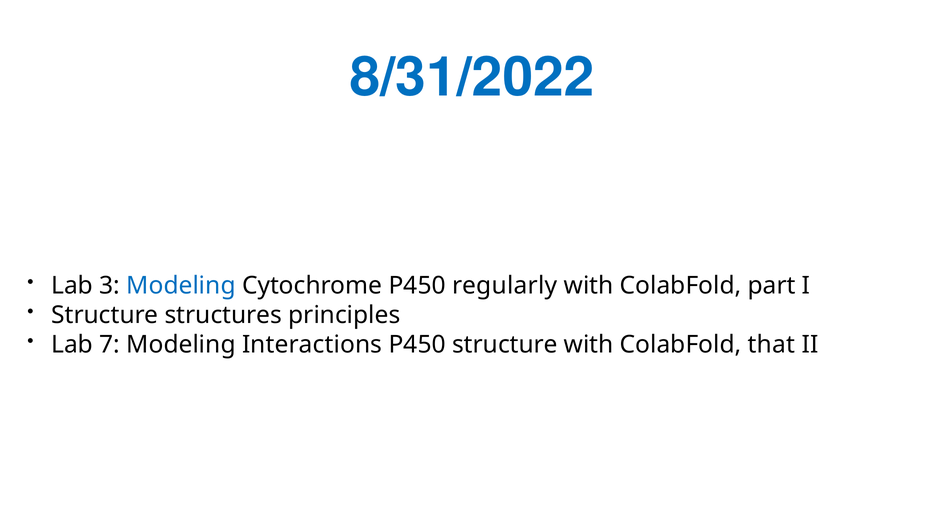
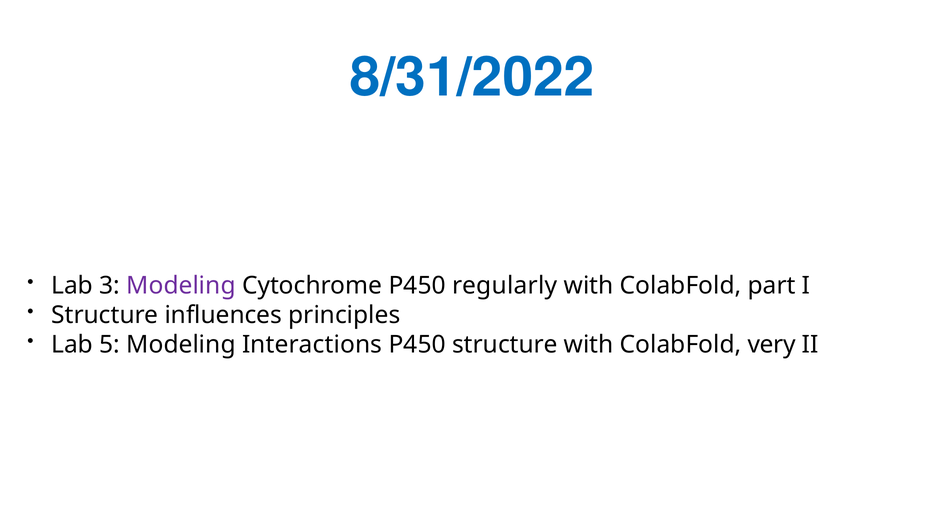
Modeling at (181, 286) colour: blue -> purple
structures: structures -> influences
7: 7 -> 5
that: that -> very
